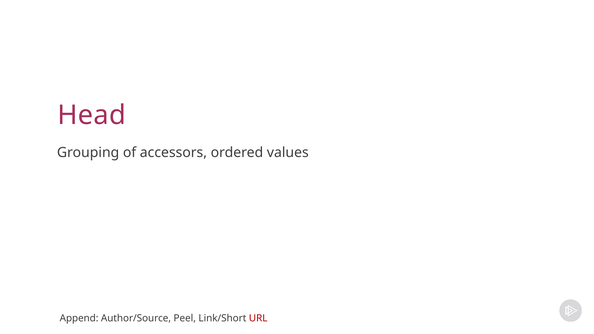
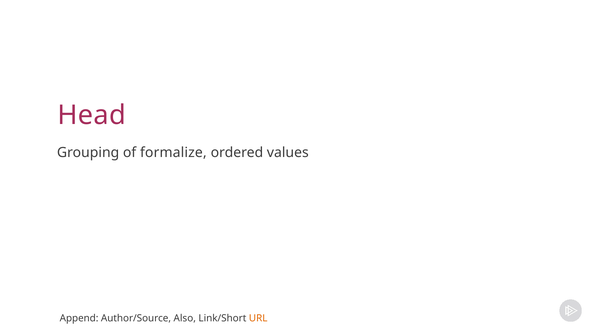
accessors: accessors -> formalize
Peel: Peel -> Also
URL colour: red -> orange
